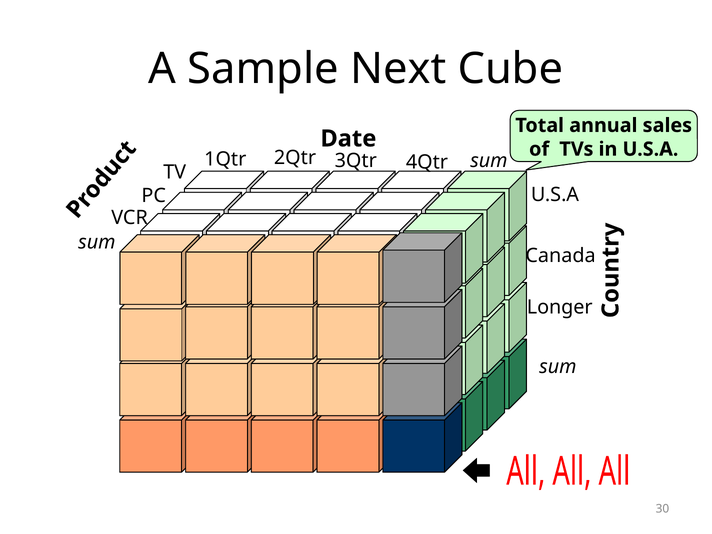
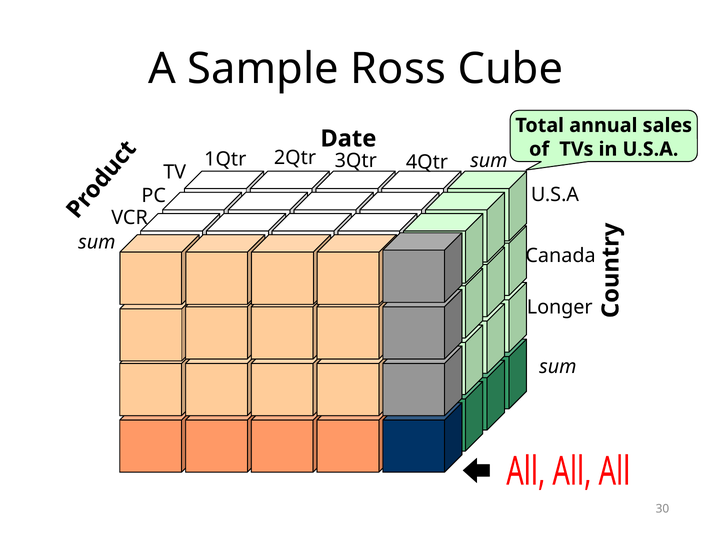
Next: Next -> Ross
